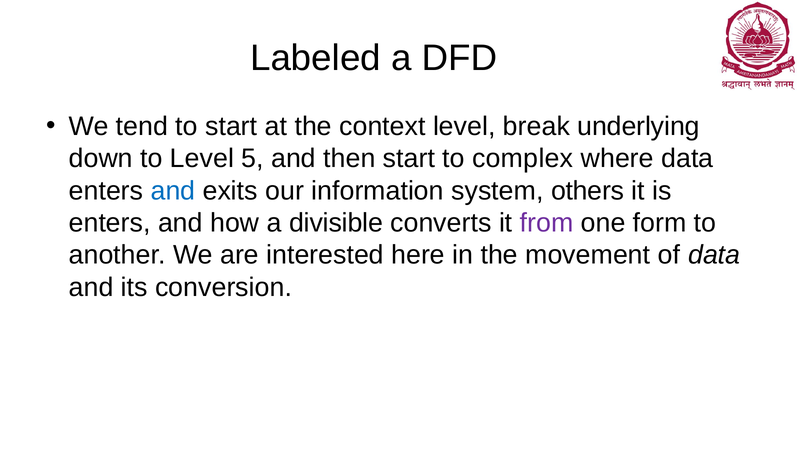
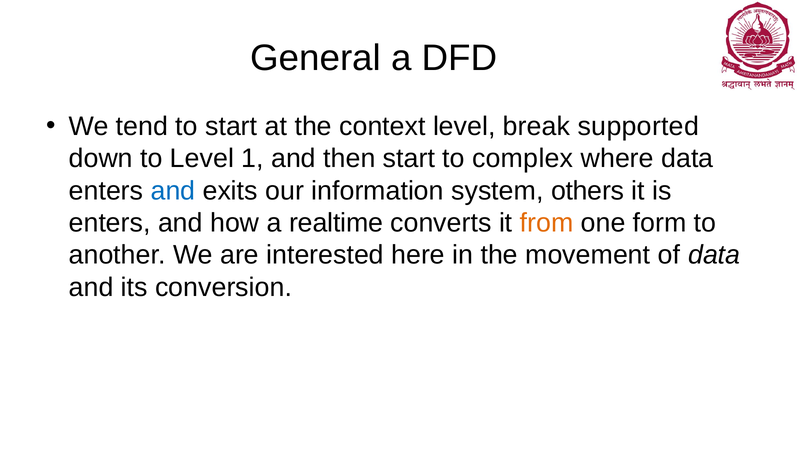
Labeled: Labeled -> General
underlying: underlying -> supported
5: 5 -> 1
divisible: divisible -> realtime
from colour: purple -> orange
